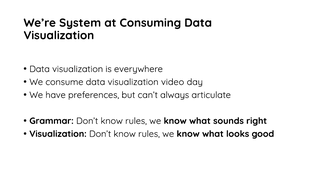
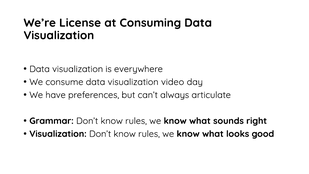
System: System -> License
